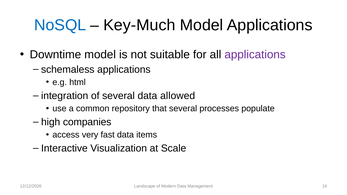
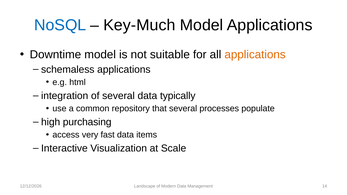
applications at (255, 55) colour: purple -> orange
allowed: allowed -> typically
companies: companies -> purchasing
